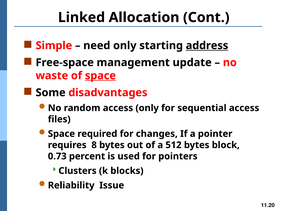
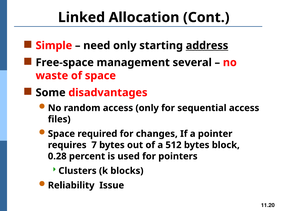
update: update -> several
space at (100, 76) underline: present -> none
8: 8 -> 7
0.73: 0.73 -> 0.28
